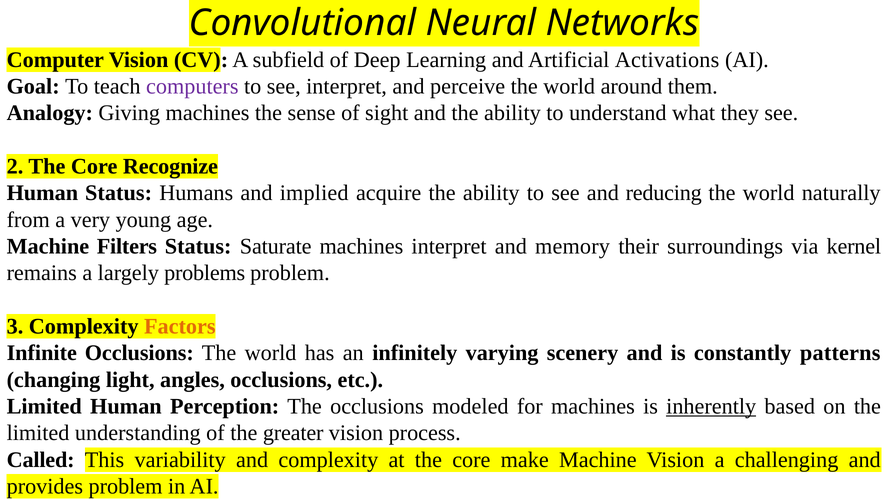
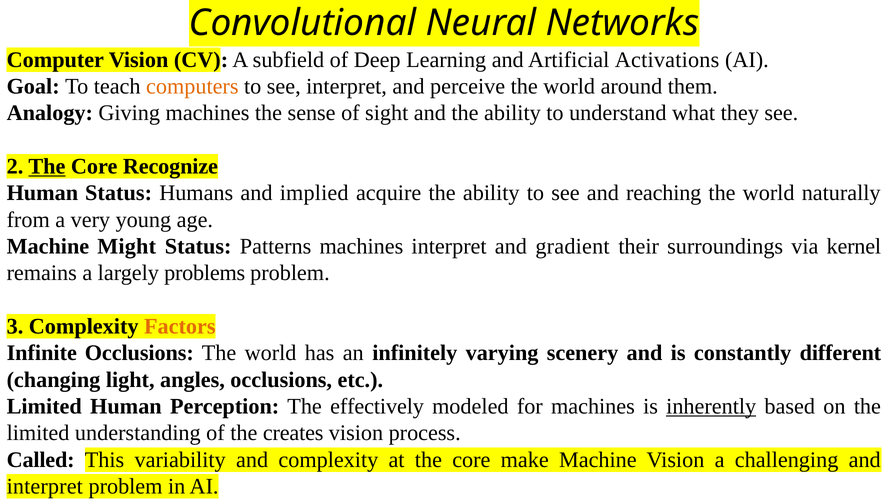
computers colour: purple -> orange
The at (47, 166) underline: none -> present
reducing: reducing -> reaching
Filters: Filters -> Might
Saturate: Saturate -> Patterns
memory: memory -> gradient
patterns: patterns -> different
The occlusions: occlusions -> effectively
greater: greater -> creates
provides at (45, 486): provides -> interpret
